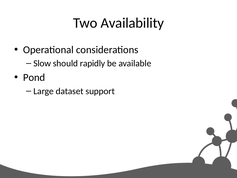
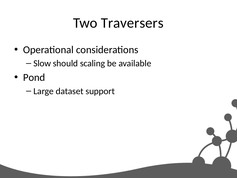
Availability: Availability -> Traversers
rapidly: rapidly -> scaling
